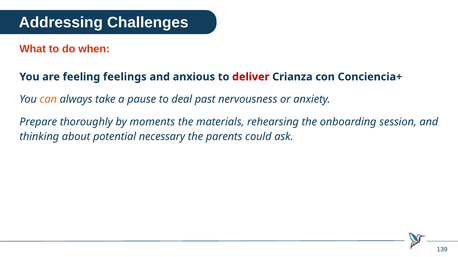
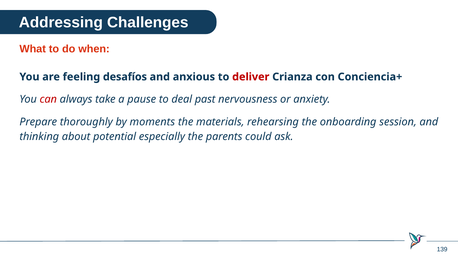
feelings: feelings -> desafíos
can colour: orange -> red
necessary: necessary -> especially
